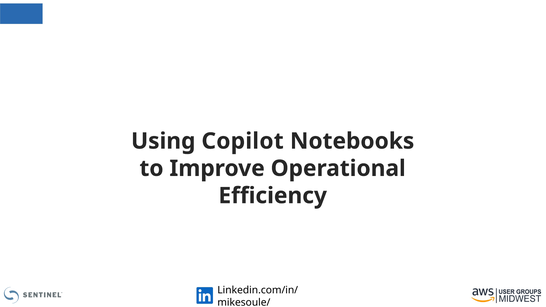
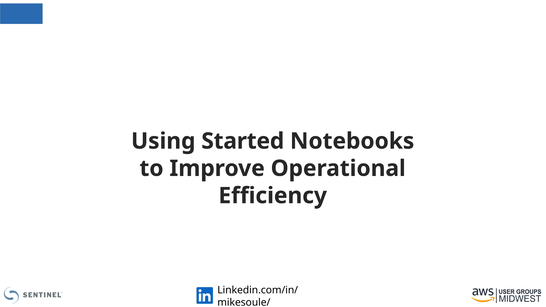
Copilot: Copilot -> Started
